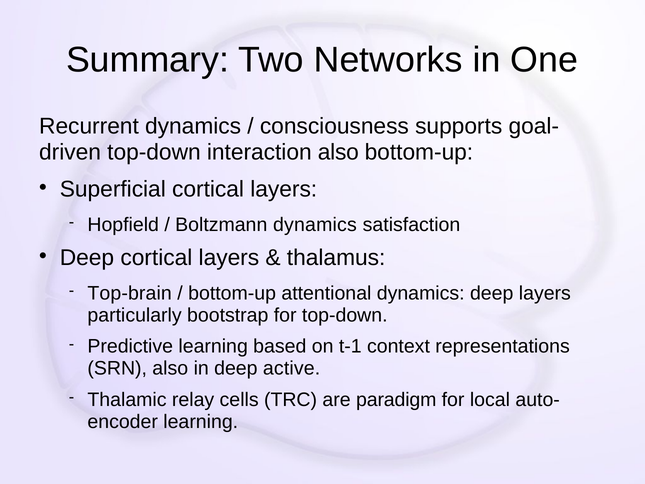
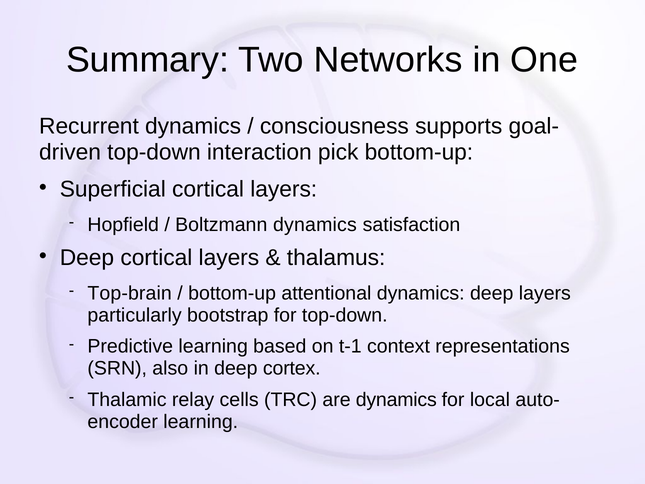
interaction also: also -> pick
active: active -> cortex
are paradigm: paradigm -> dynamics
